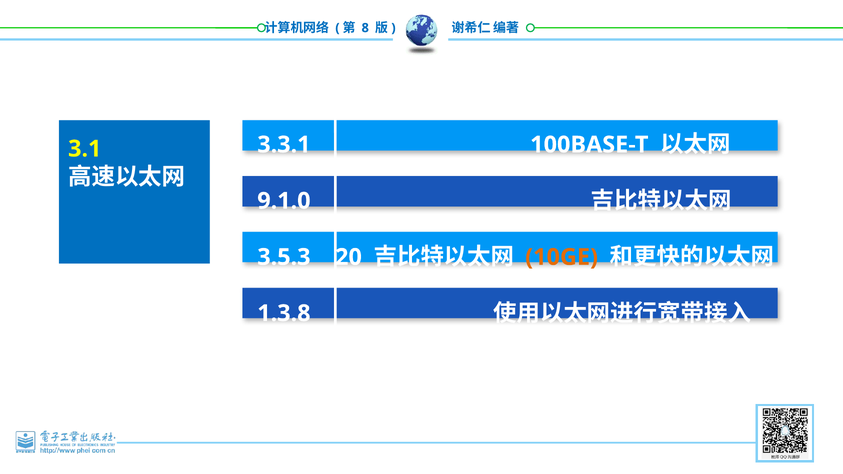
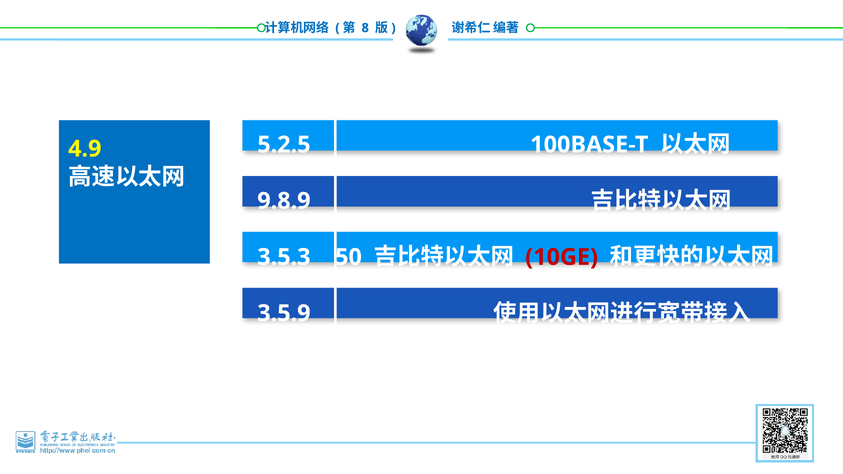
3.3.1: 3.3.1 -> 5.2.5
3.1: 3.1 -> 4.9
9.1.0: 9.1.0 -> 9.8.9
20: 20 -> 50
10GE colour: orange -> red
1.3.8: 1.3.8 -> 3.5.9
